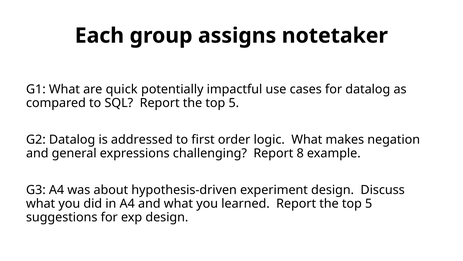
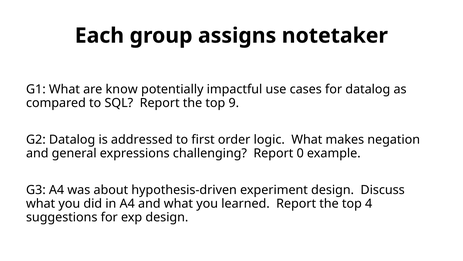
quick: quick -> know
5 at (234, 103): 5 -> 9
8: 8 -> 0
5 at (369, 203): 5 -> 4
